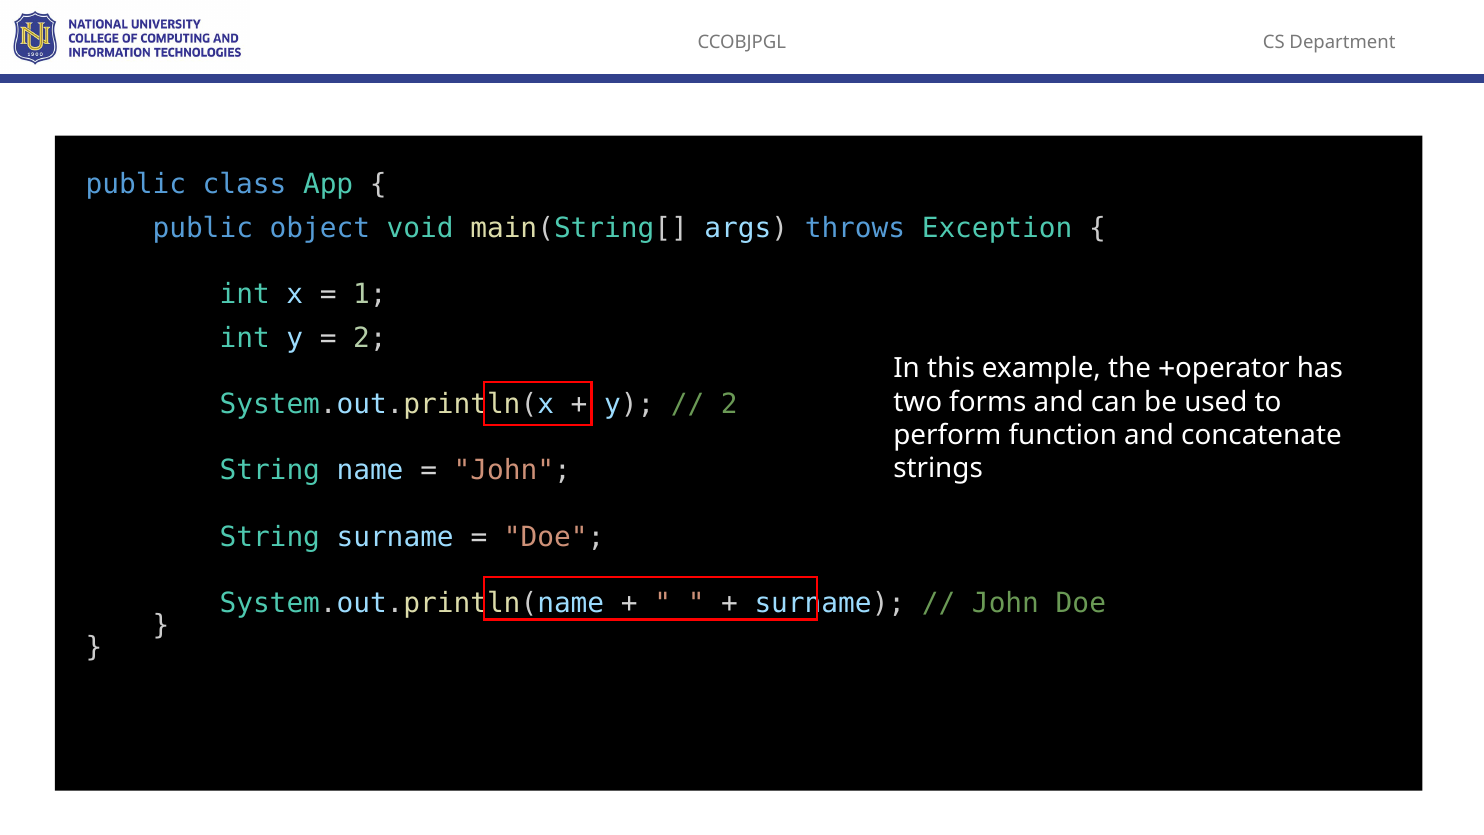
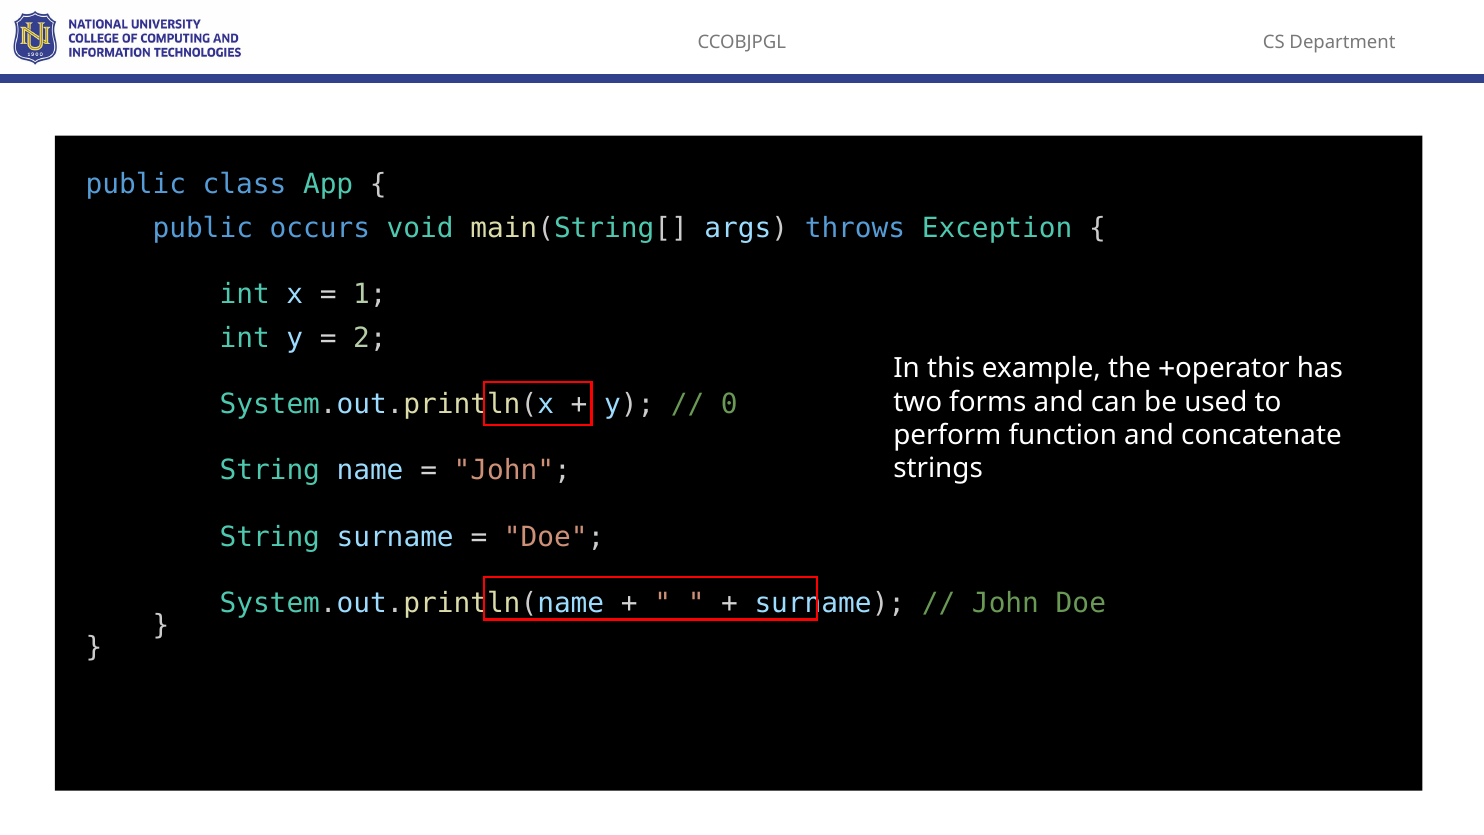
object: object -> occurs
2 at (729, 404): 2 -> 0
